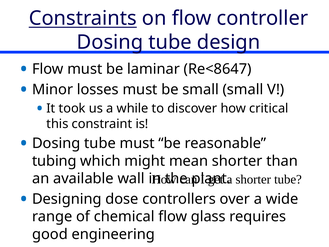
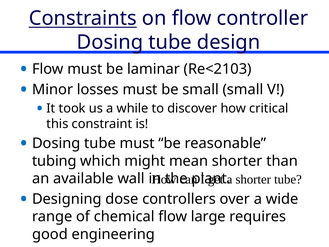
Re<8647: Re<8647 -> Re<2103
glass: glass -> large
